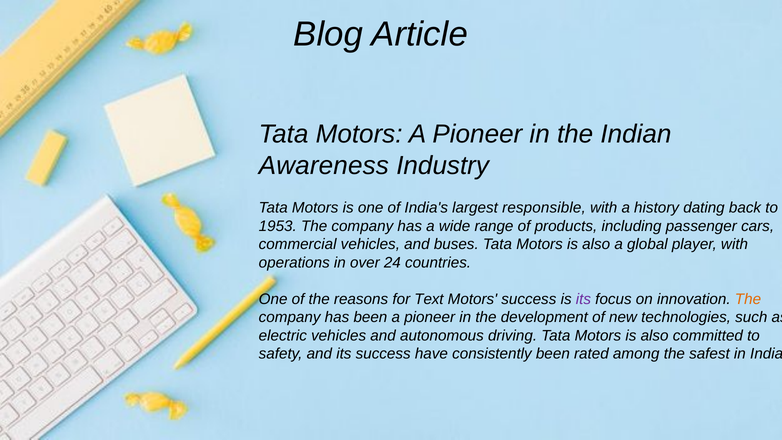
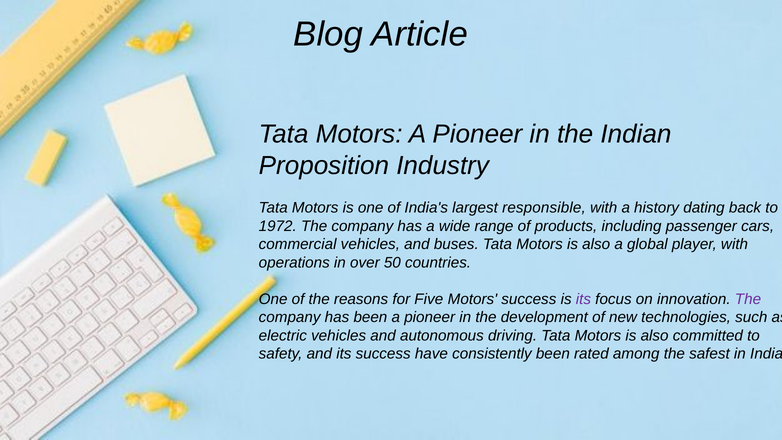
Awareness: Awareness -> Proposition
1953: 1953 -> 1972
24: 24 -> 50
Text: Text -> Five
The at (748, 299) colour: orange -> purple
